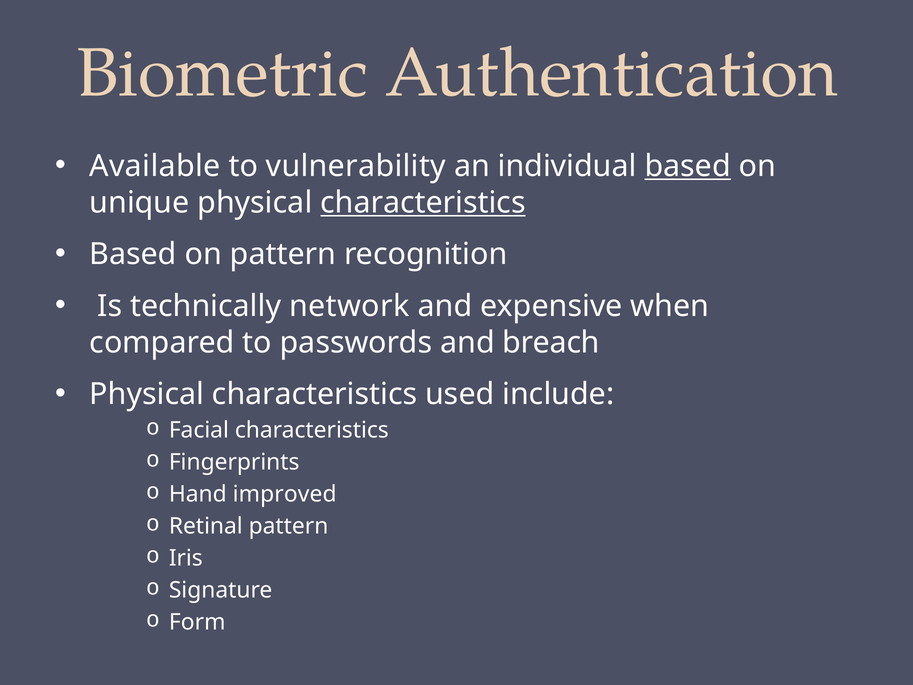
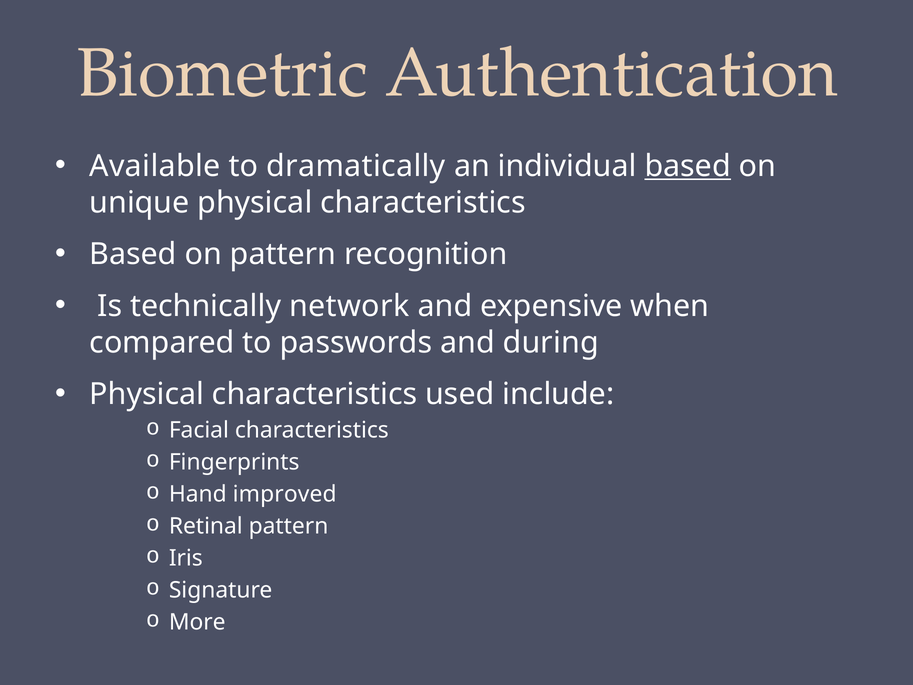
vulnerability: vulnerability -> dramatically
characteristics at (423, 203) underline: present -> none
breach: breach -> during
Form: Form -> More
